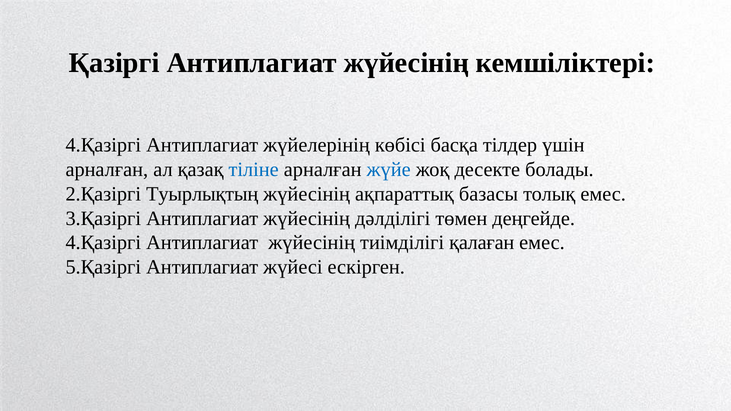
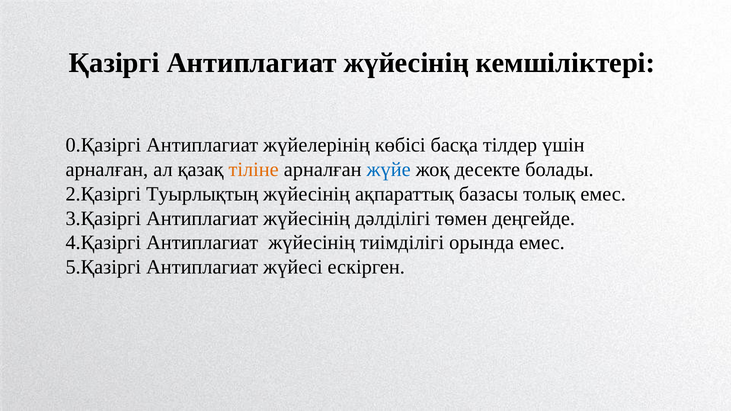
4.Қазіргі at (103, 145): 4.Қазіргі -> 0.Қазіргі
тіліне colour: blue -> orange
қалаған: қалаған -> орында
